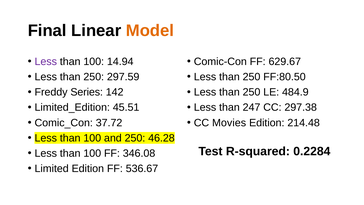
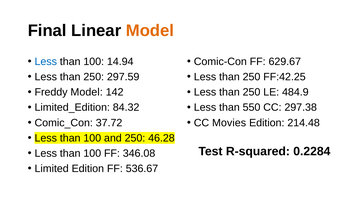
Less at (46, 62) colour: purple -> blue
FF:80.50: FF:80.50 -> FF:42.25
Freddy Series: Series -> Model
45.51: 45.51 -> 84.32
247: 247 -> 550
